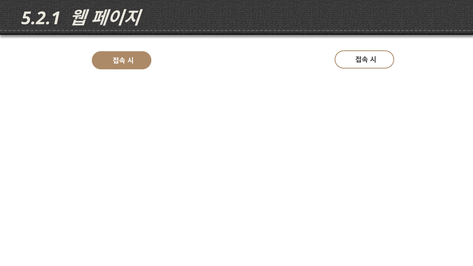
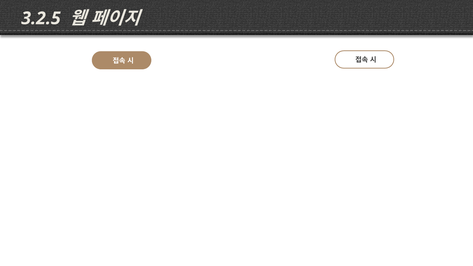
5.2.1: 5.2.1 -> 3.2.5
